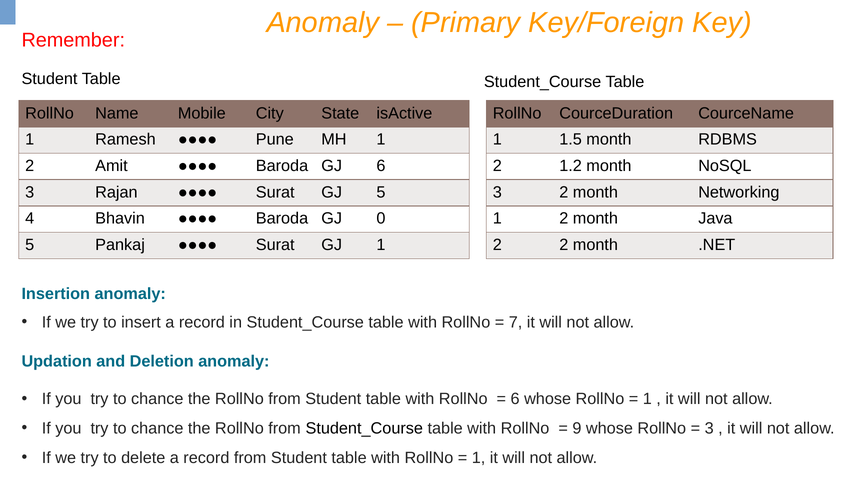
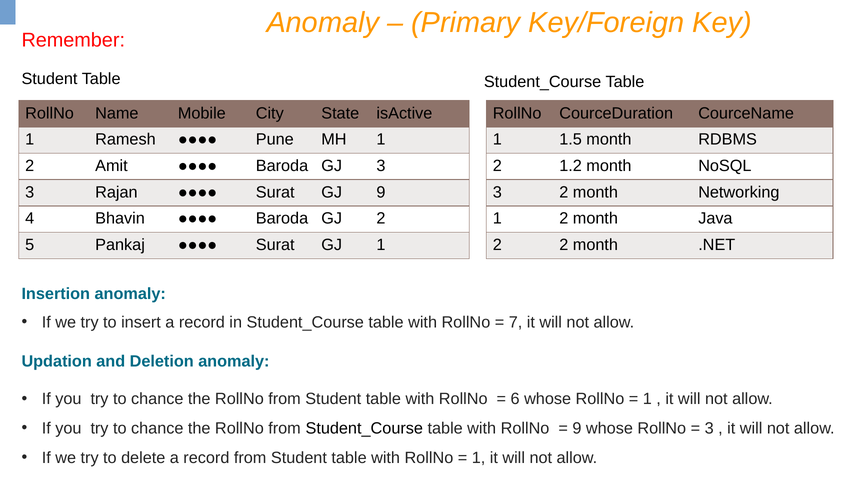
GJ 6: 6 -> 3
GJ 5: 5 -> 9
GJ 0: 0 -> 2
